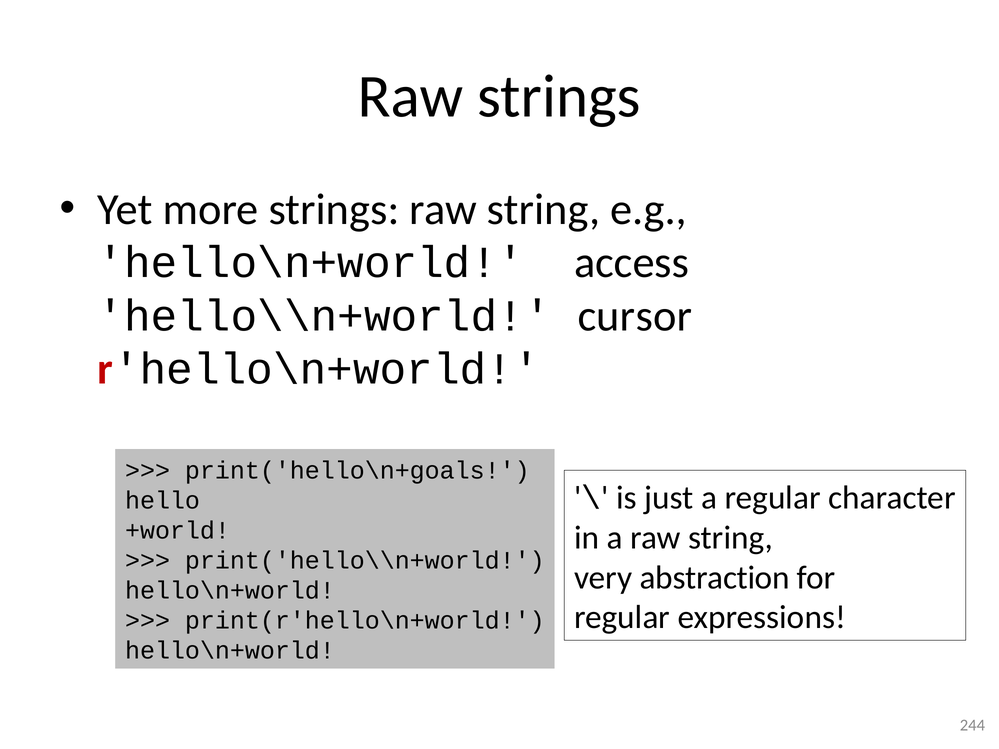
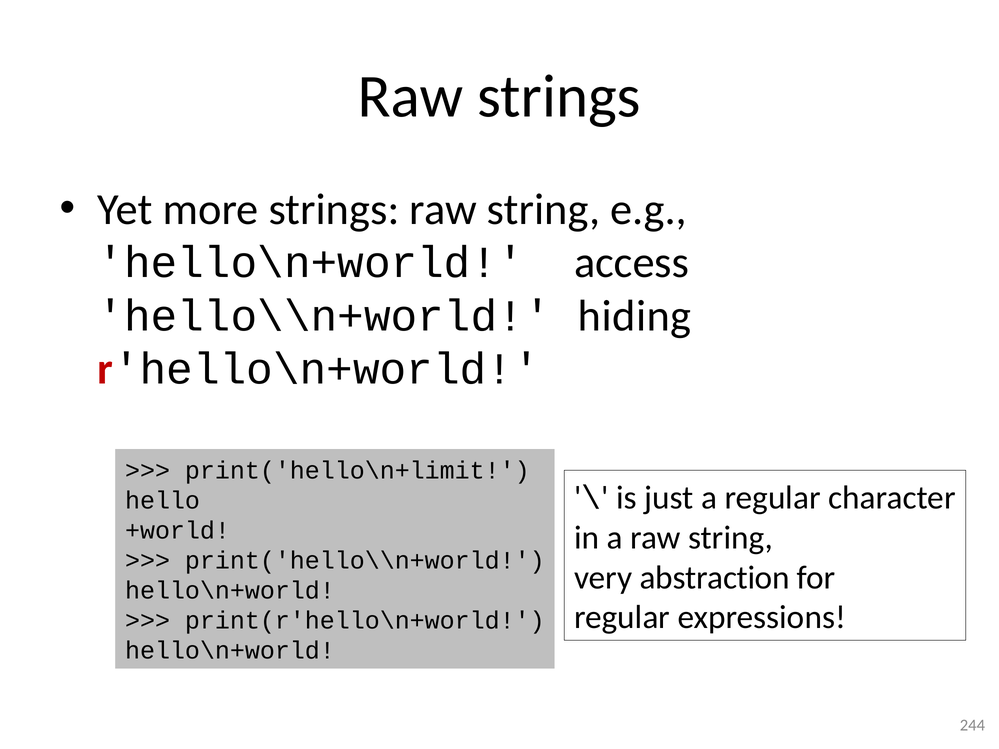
cursor: cursor -> hiding
print('hello\n+goals: print('hello\n+goals -> print('hello\n+limit
